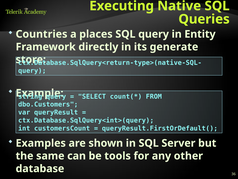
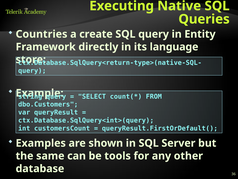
places: places -> create
generate: generate -> language
